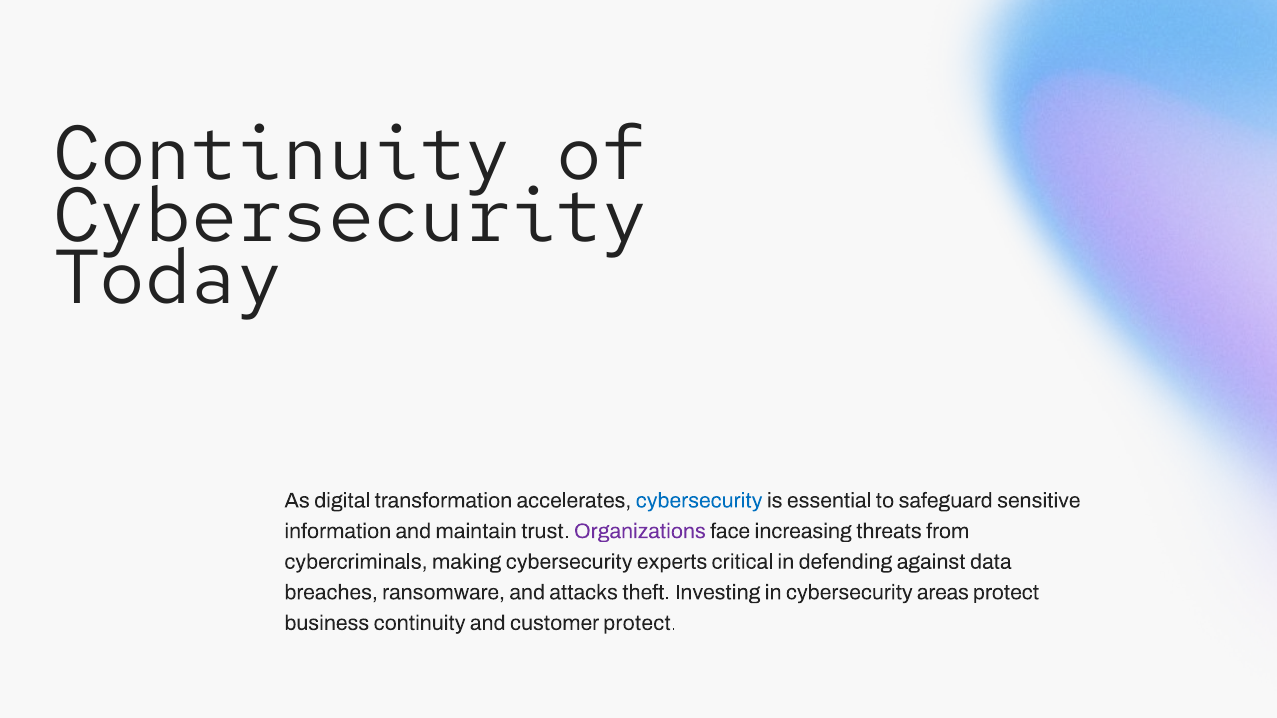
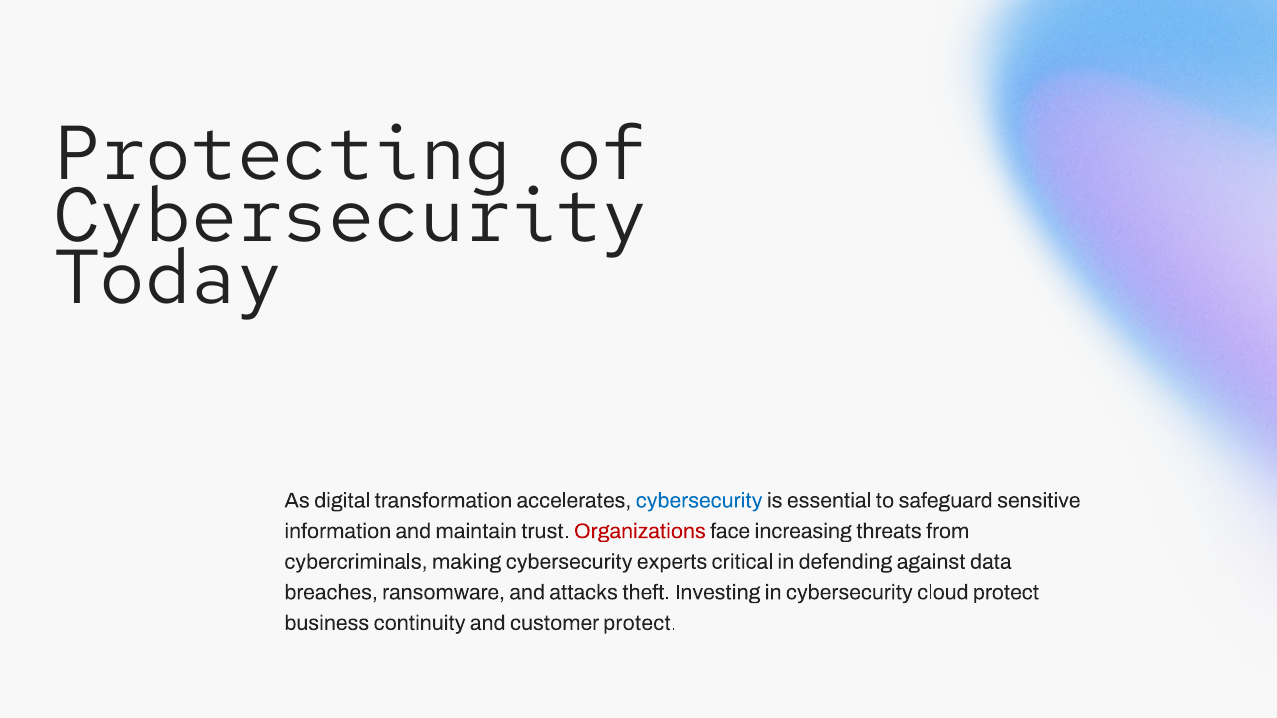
Continuity at (283, 154): Continuity -> Protecting
Organizations colour: purple -> red
areas: areas -> cloud
